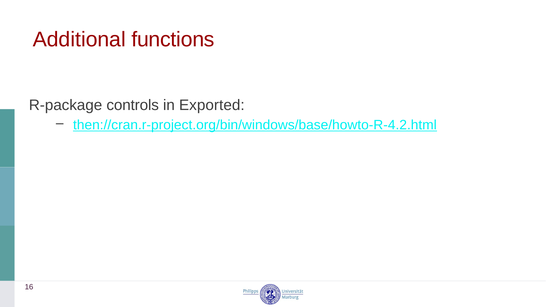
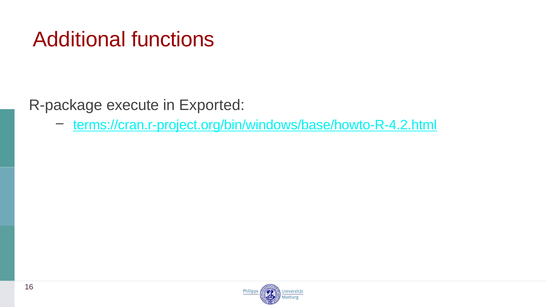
controls: controls -> execute
then://cran.r-project.org/bin/windows/base/howto-R-4.2.html: then://cran.r-project.org/bin/windows/base/howto-R-4.2.html -> terms://cran.r-project.org/bin/windows/base/howto-R-4.2.html
